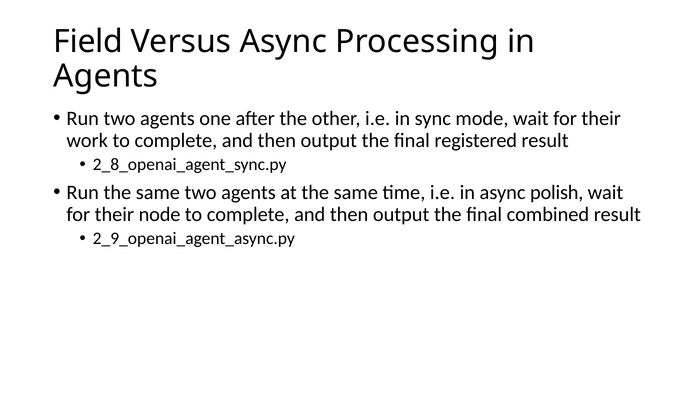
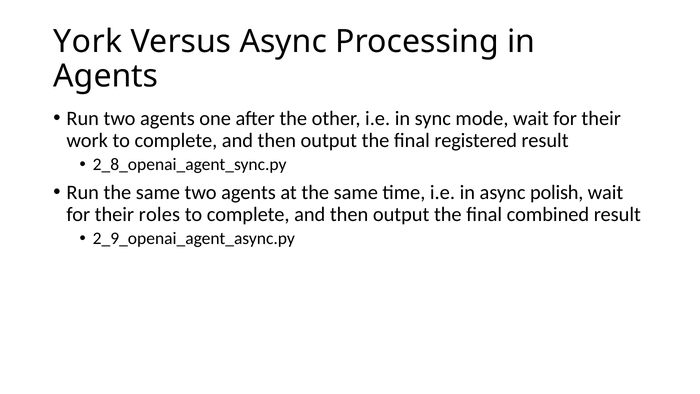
Field: Field -> York
node: node -> roles
